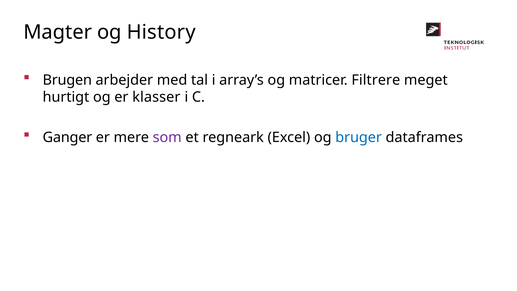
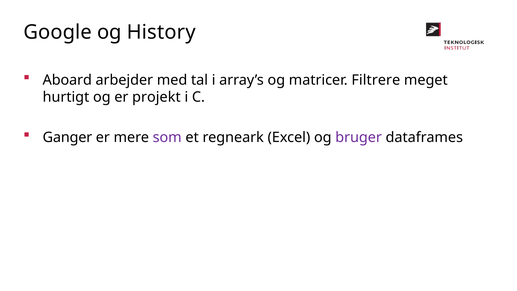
Magter: Magter -> Google
Brugen: Brugen -> Aboard
klasser: klasser -> projekt
bruger colour: blue -> purple
